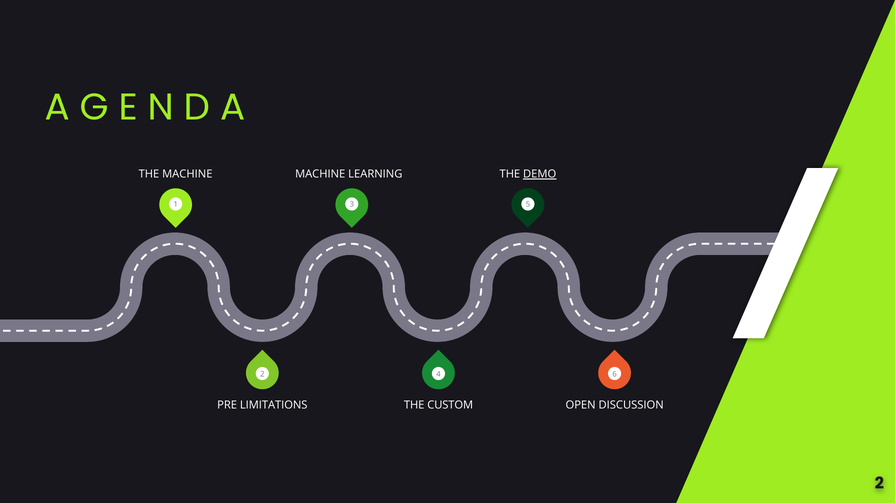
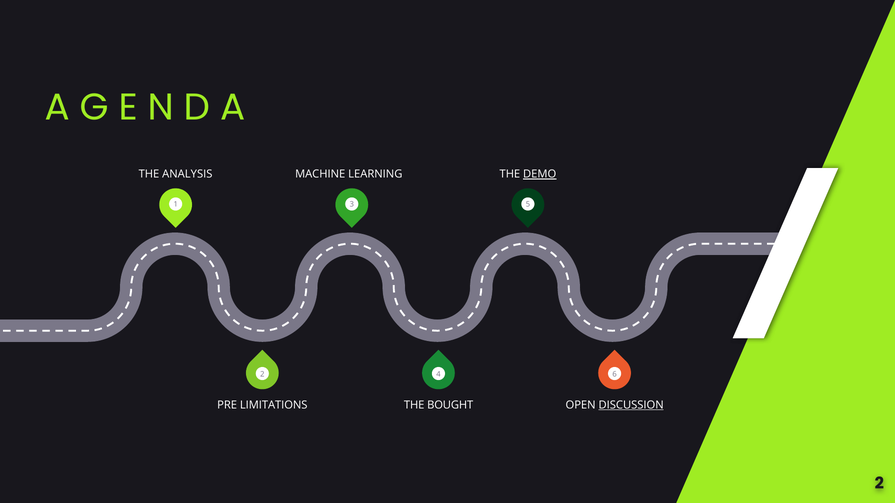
THE MACHINE: MACHINE -> ANALYSIS
CUSTOM: CUSTOM -> BOUGHT
DISCUSSION underline: none -> present
